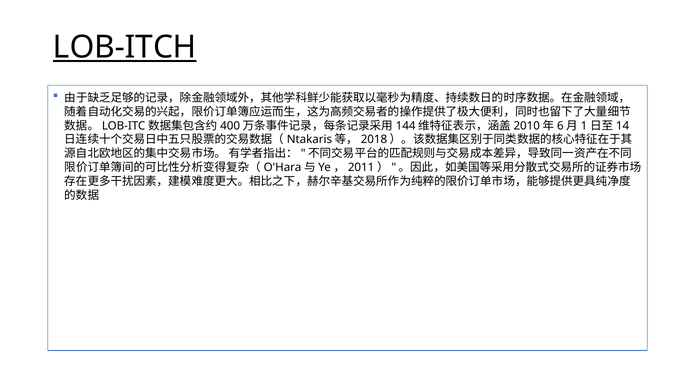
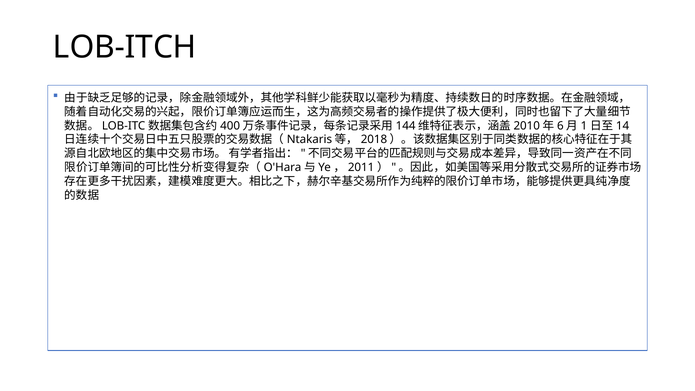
LOB-ITCH underline: present -> none
